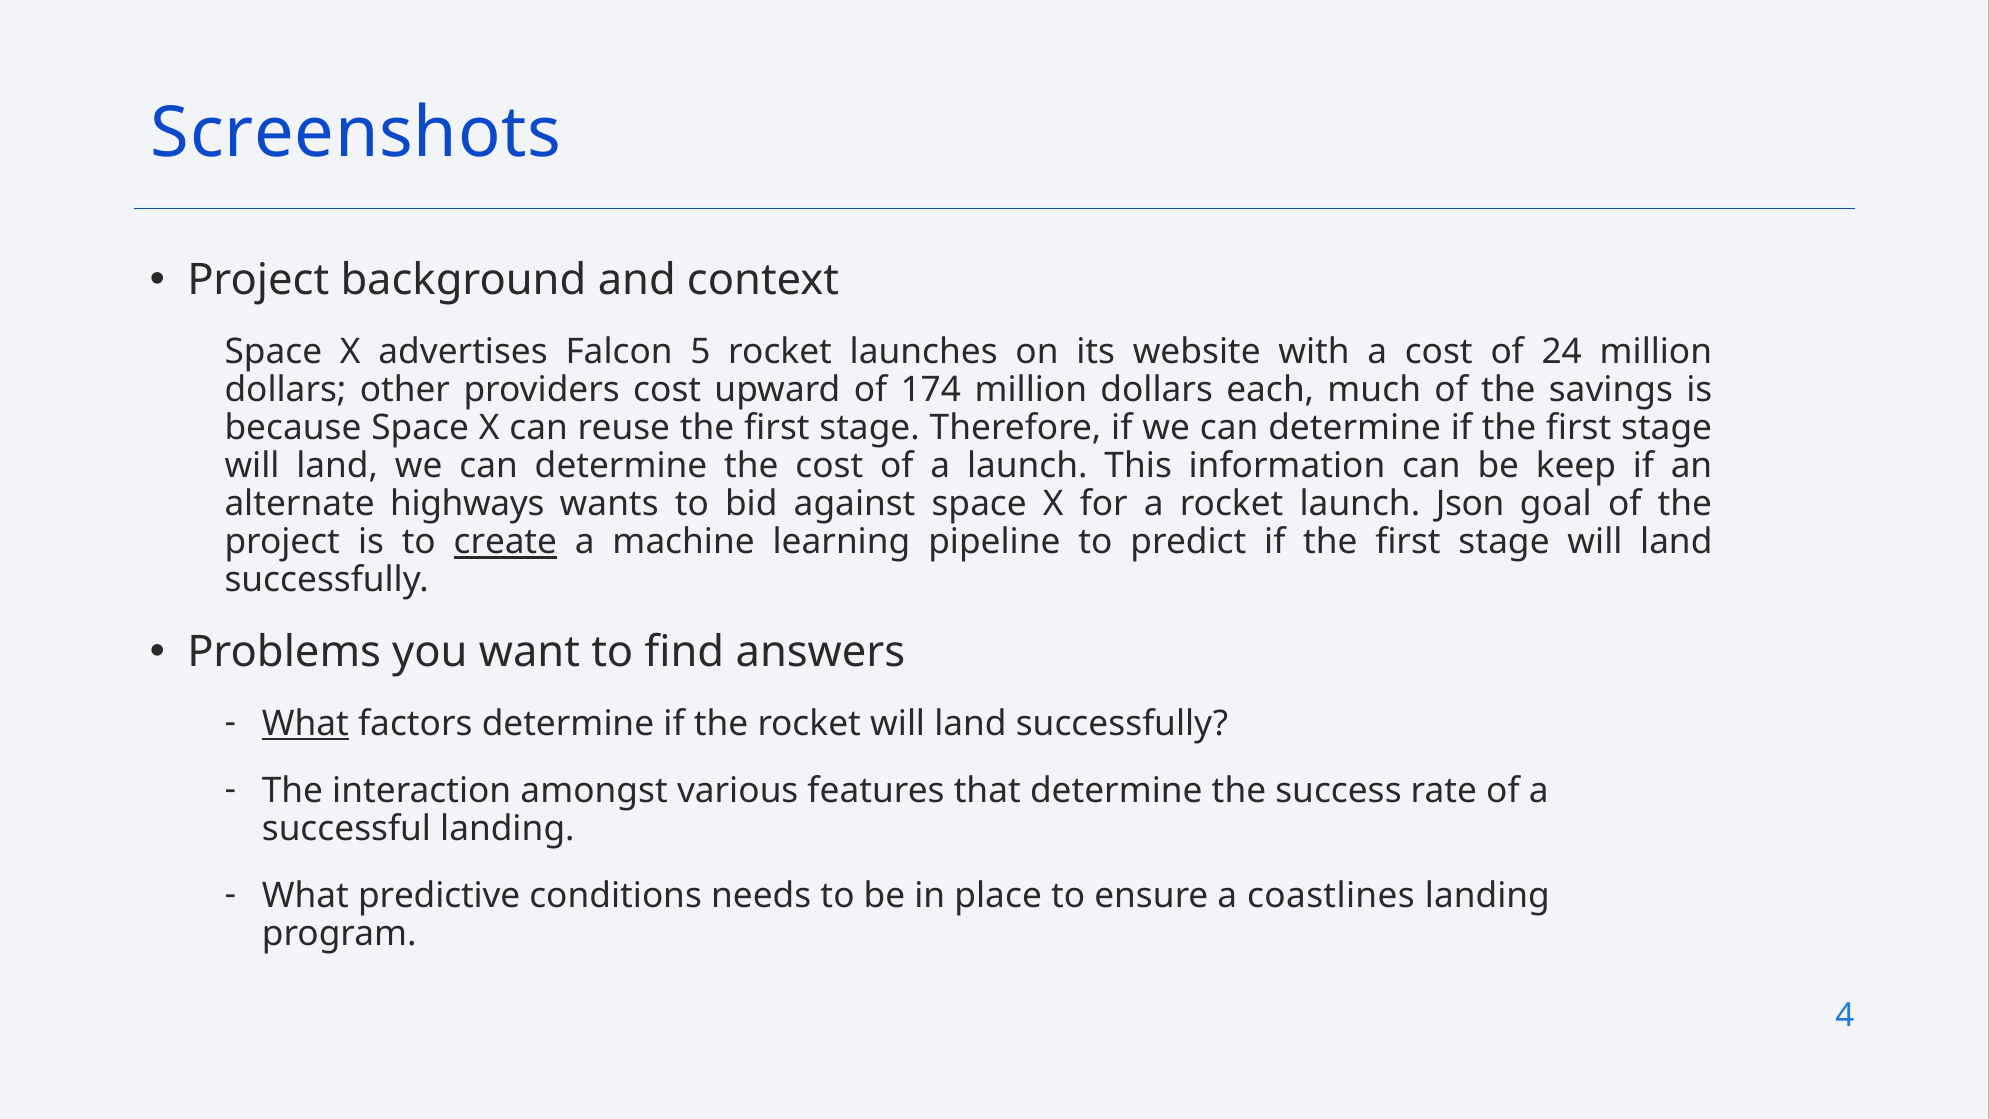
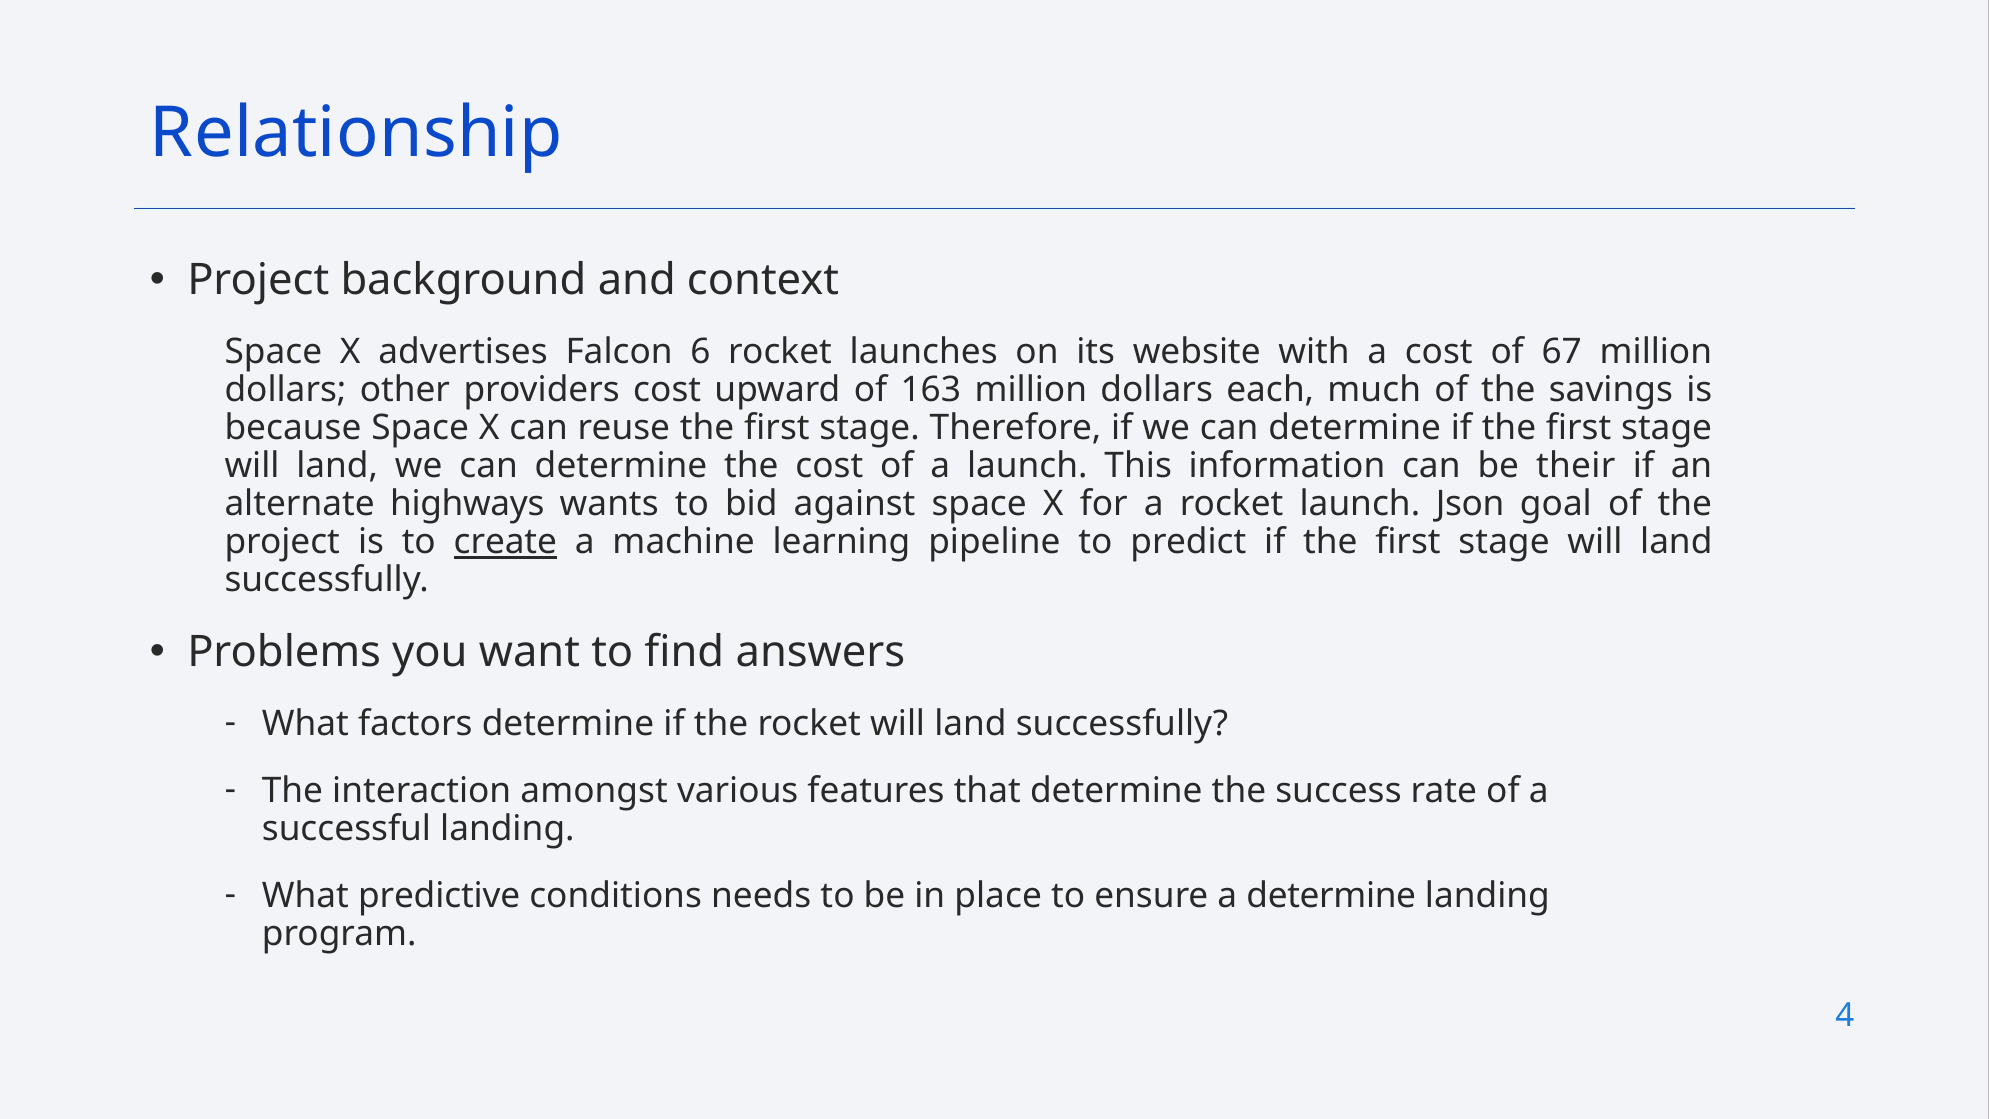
Screenshots: Screenshots -> Relationship
5: 5 -> 6
24: 24 -> 67
174: 174 -> 163
keep: keep -> their
What at (305, 723) underline: present -> none
a coastlines: coastlines -> determine
